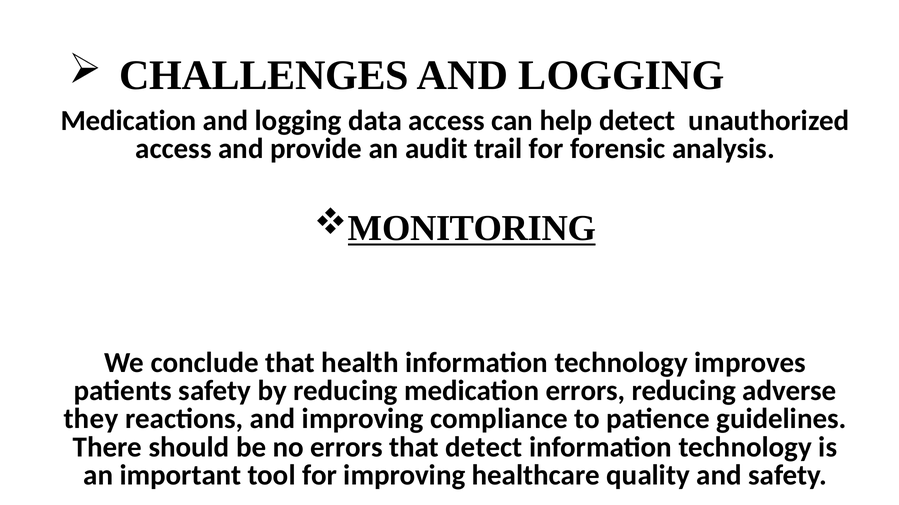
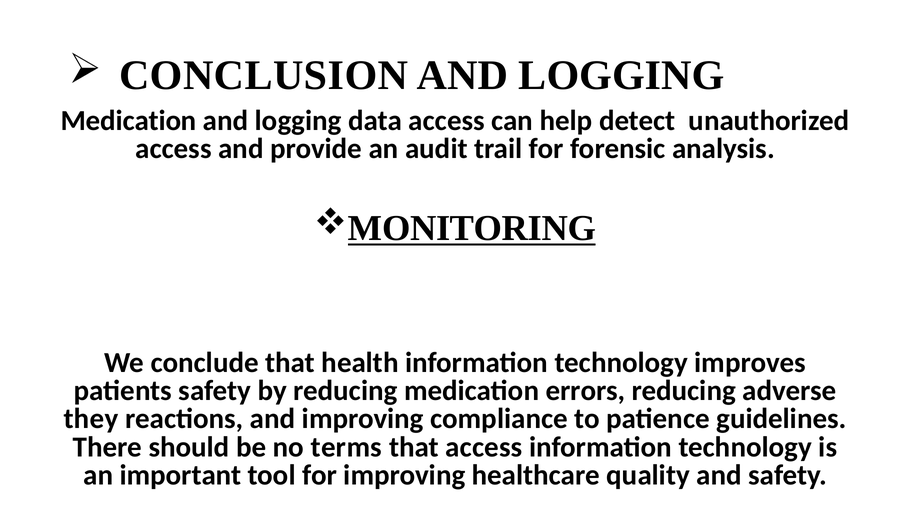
CHALLENGES: CHALLENGES -> CONCLUSION
no errors: errors -> terms
that detect: detect -> access
